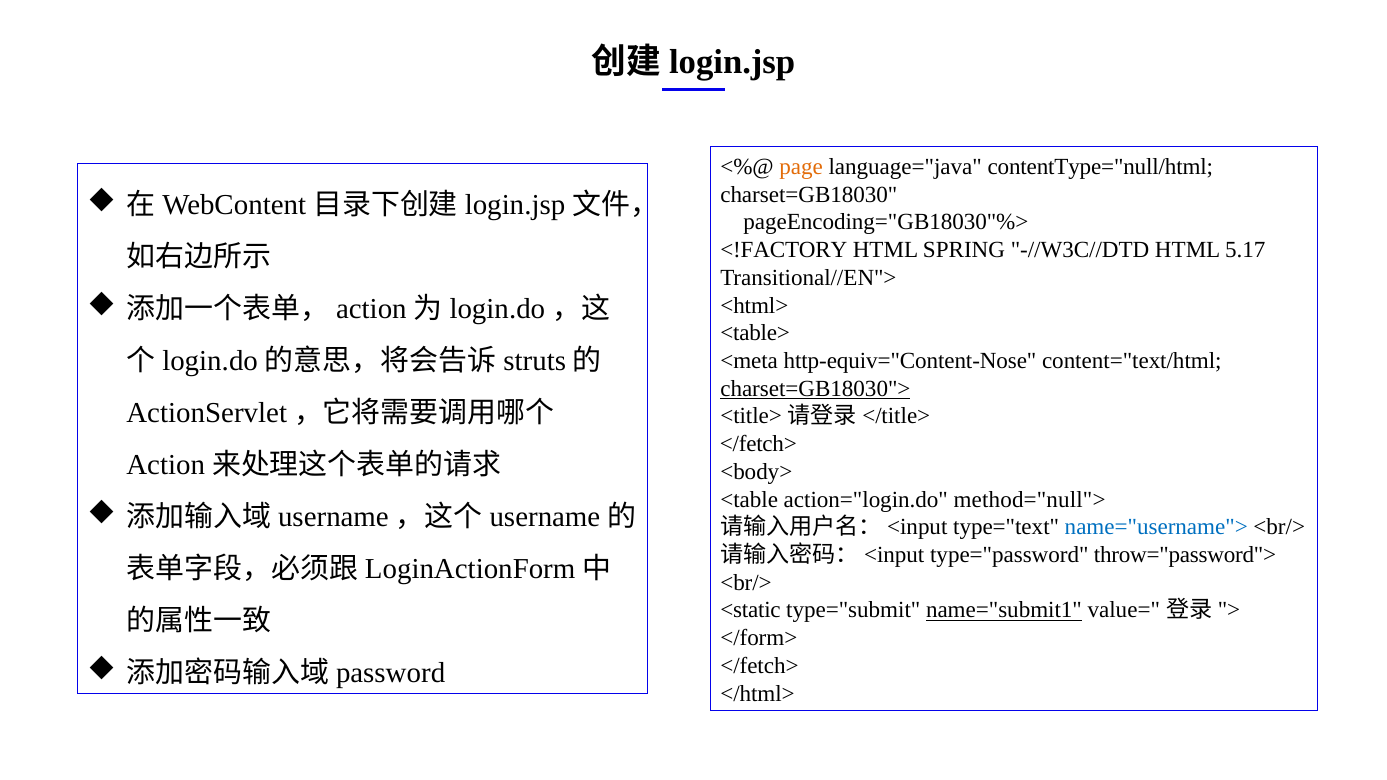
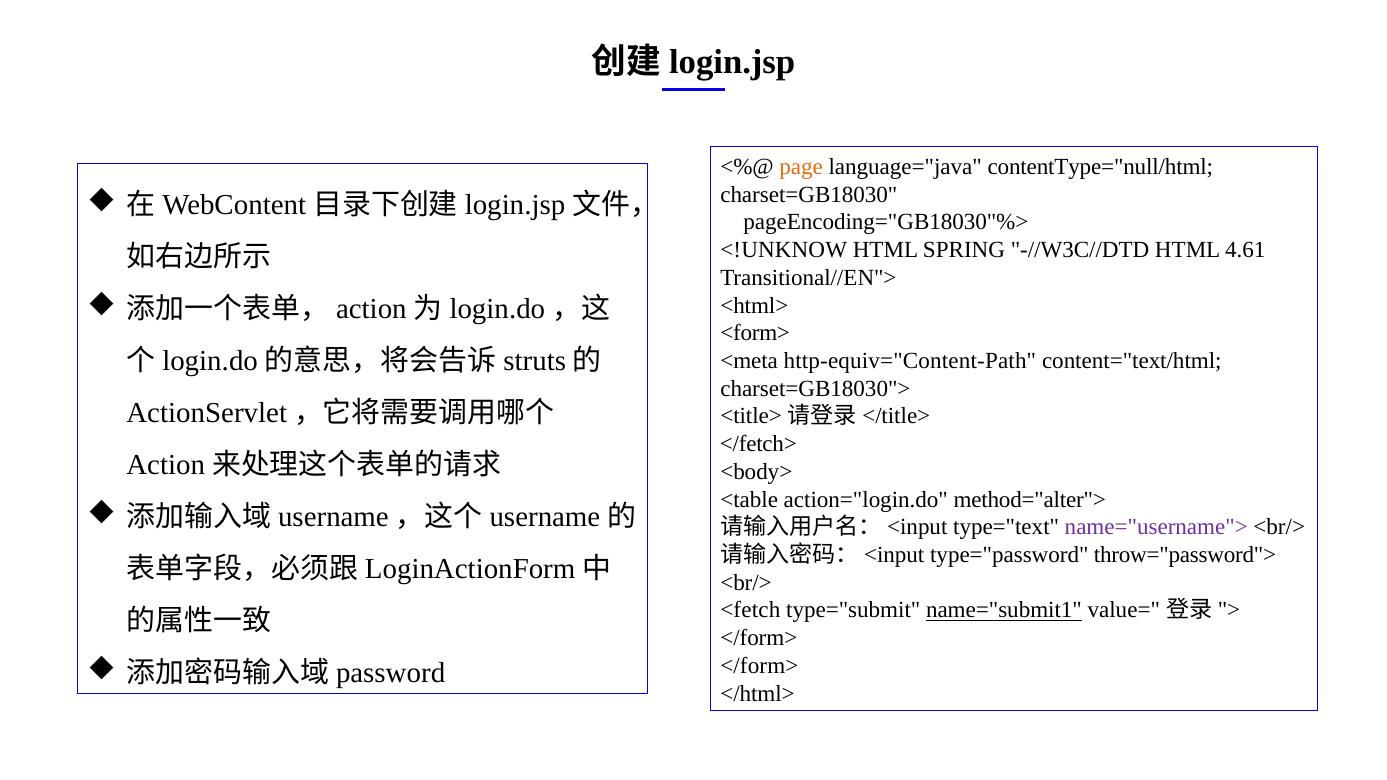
<!FACTORY: <!FACTORY -> <!UNKNOW
5.17: 5.17 -> 4.61
<table>: <table> -> <form>
http-equiv="Content-Nose: http-equiv="Content-Nose -> http-equiv="Content-Path
charset=GB18030"> underline: present -> none
method="null">: method="null"> -> method="alter">
name="username"> colour: blue -> purple
<static: <static -> <fetch
</fetch> at (759, 666): </fetch> -> </form>
